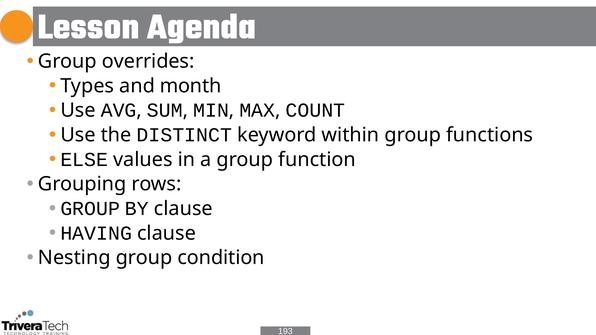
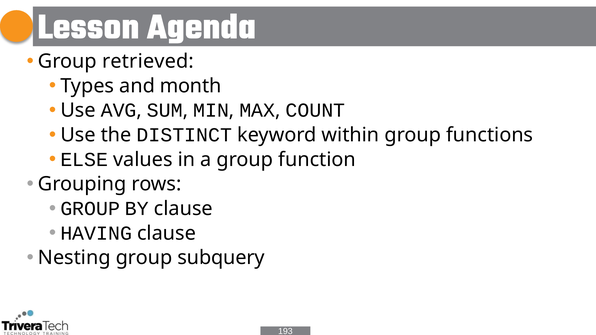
overrides: overrides -> retrieved
condition: condition -> subquery
